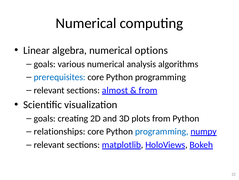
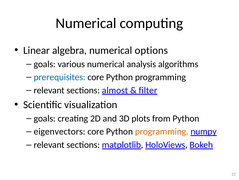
from at (148, 90): from -> filter
relationships: relationships -> eigenvectors
programming at (162, 131) colour: blue -> orange
